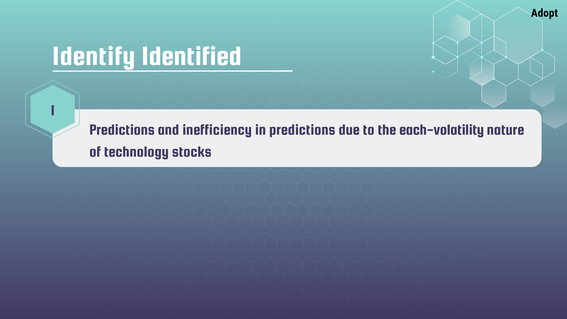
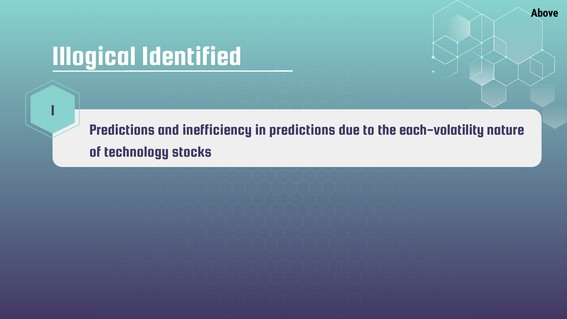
Adopt: Adopt -> Above
Identify: Identify -> Illogical
